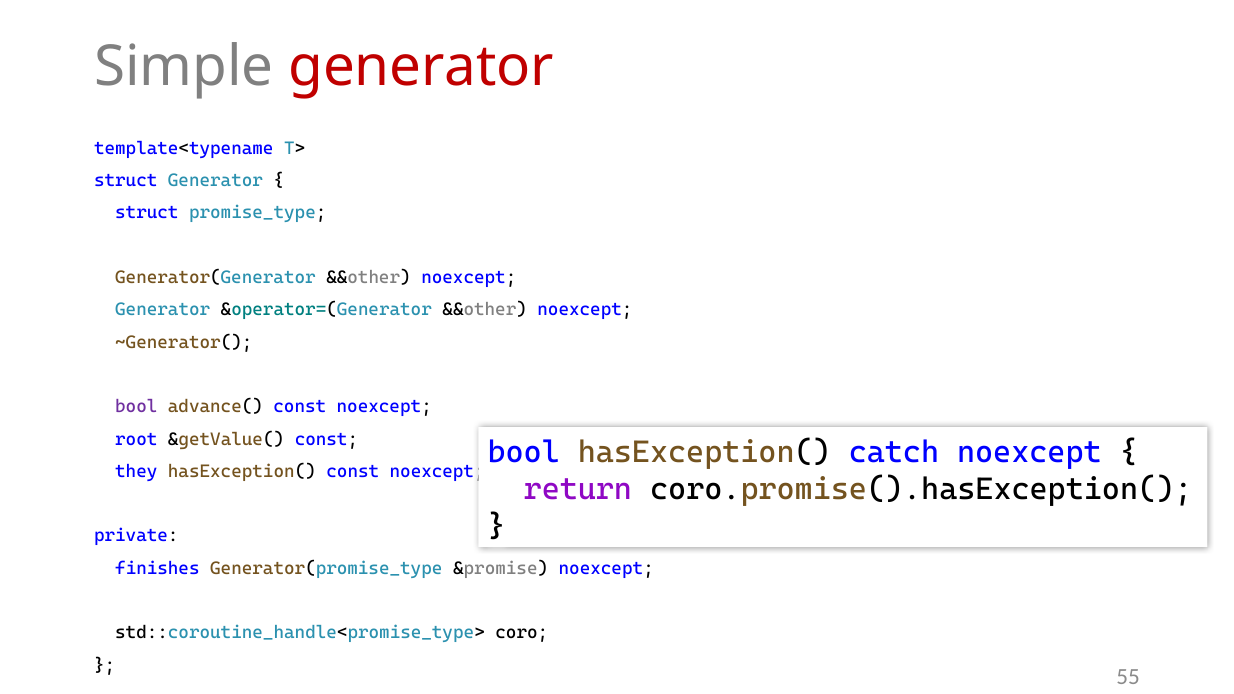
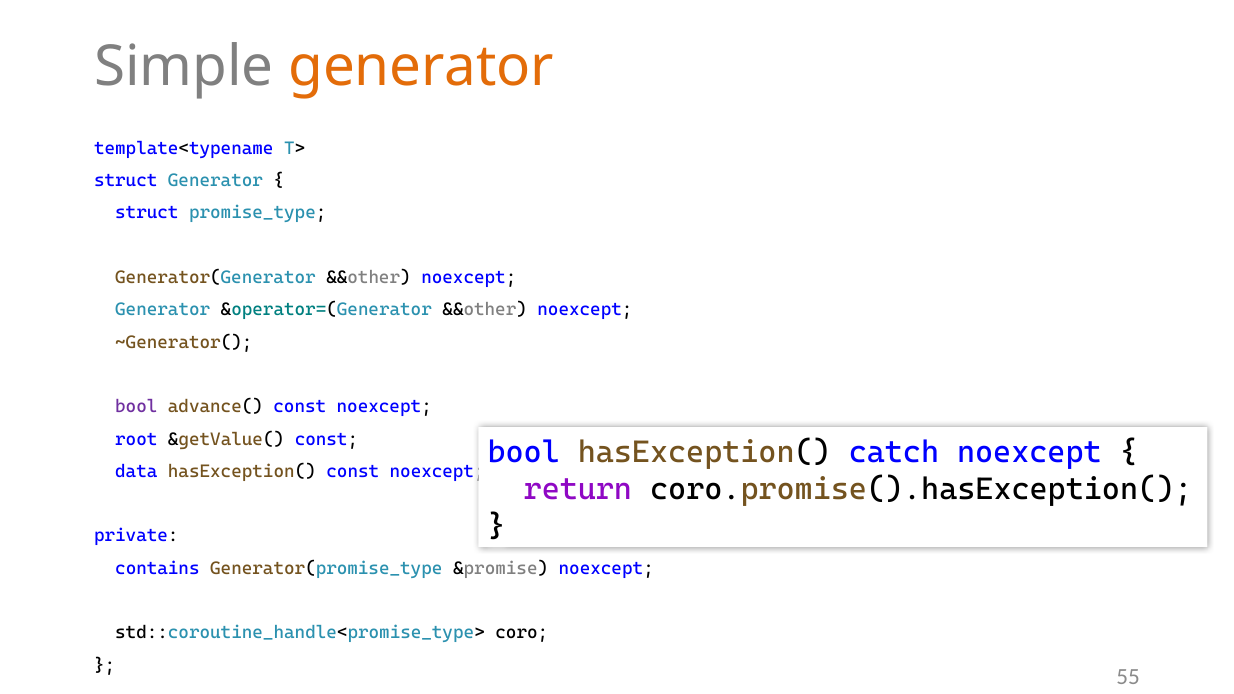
generator at (421, 67) colour: red -> orange
they: they -> data
finishes: finishes -> contains
